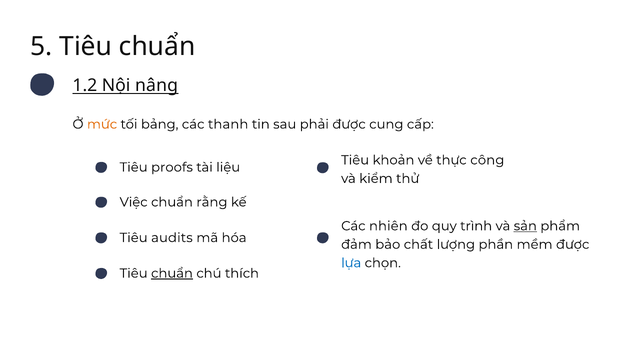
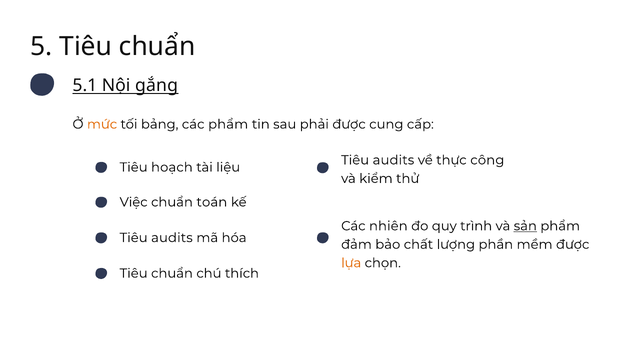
1.2: 1.2 -> 5.1
nâng: nâng -> gắng
các thanh: thanh -> phẩm
khoản at (393, 160): khoản -> audits
proofs: proofs -> hoạch
rằng: rằng -> toán
lựa colour: blue -> orange
chuẩn at (172, 274) underline: present -> none
